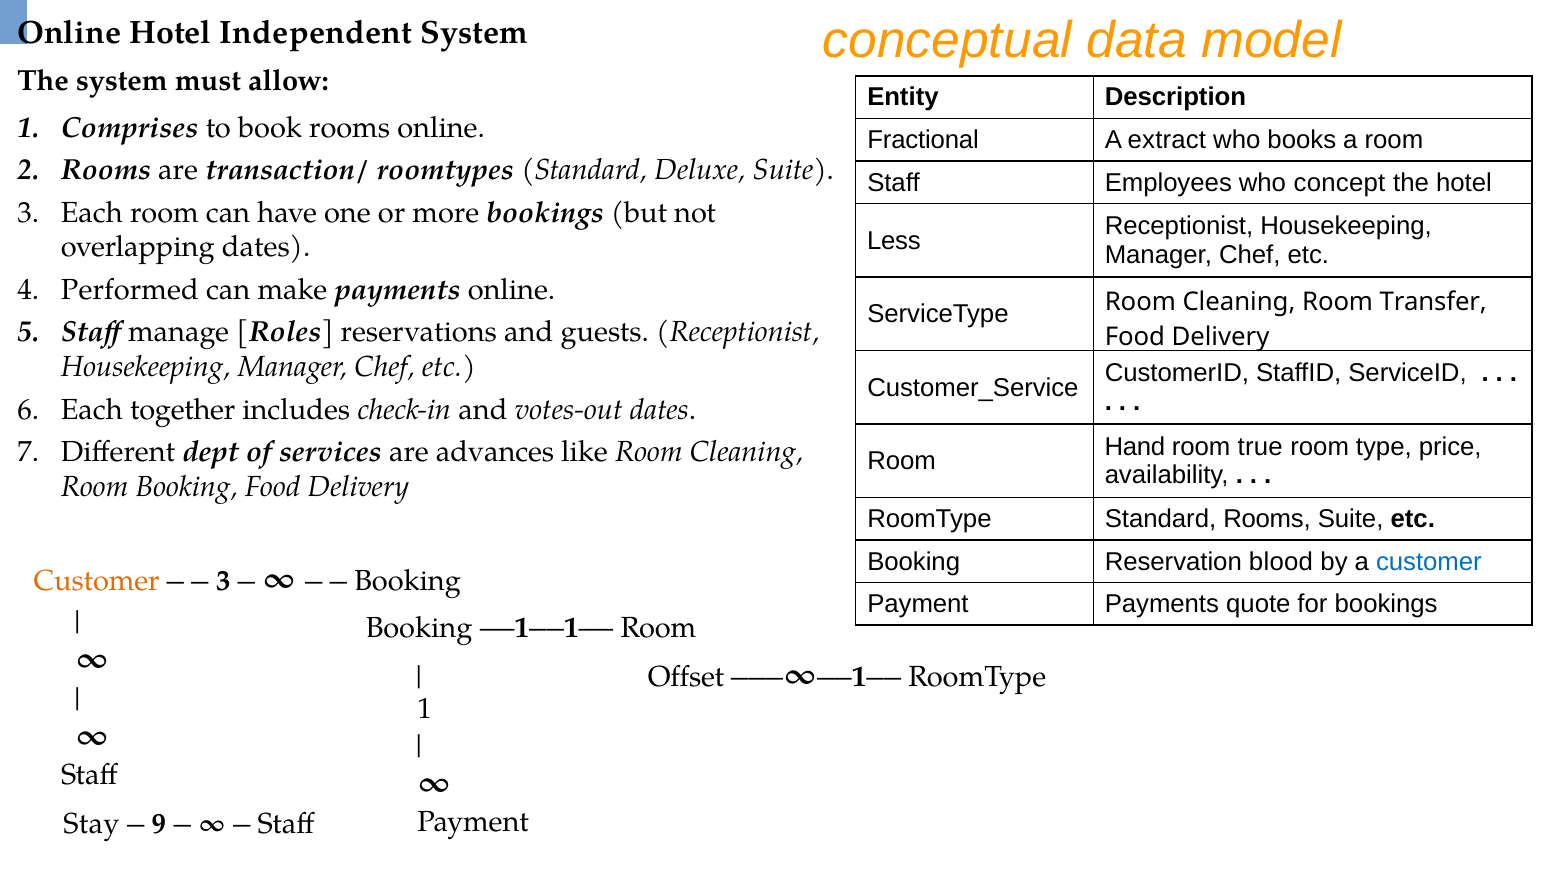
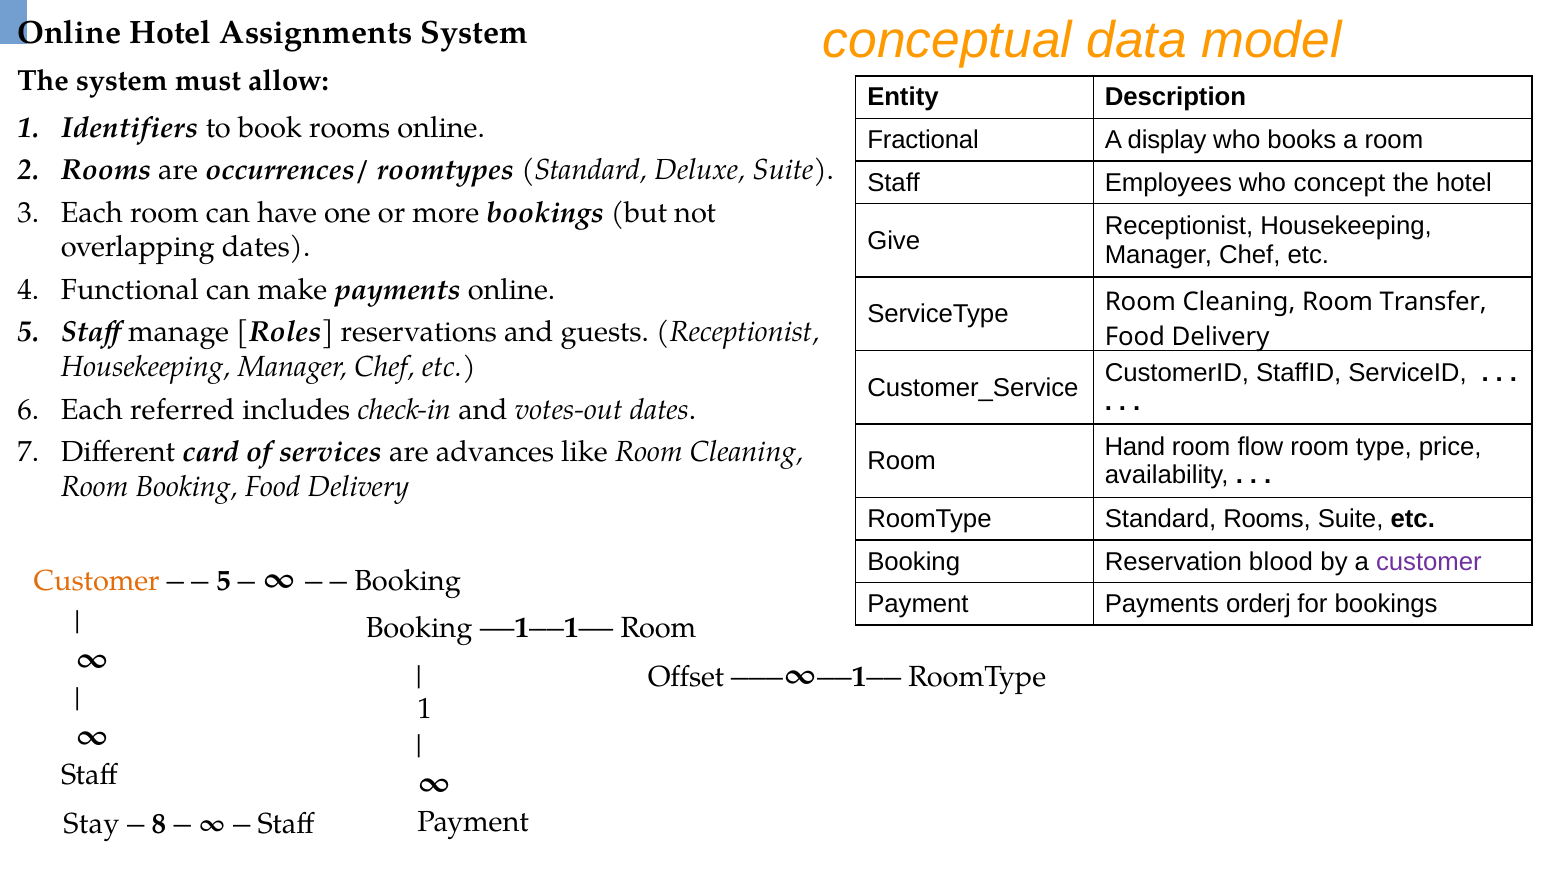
Independent: Independent -> Assignments
Comprises: Comprises -> Identifiers
extract: extract -> display
transaction/: transaction/ -> occurrences/
Less: Less -> Give
Performed: Performed -> Functional
together: together -> referred
true: true -> flow
dept: dept -> card
customer at (1429, 562) colour: blue -> purple
3 at (223, 581): 3 -> 5
quote: quote -> orderj
9: 9 -> 8
